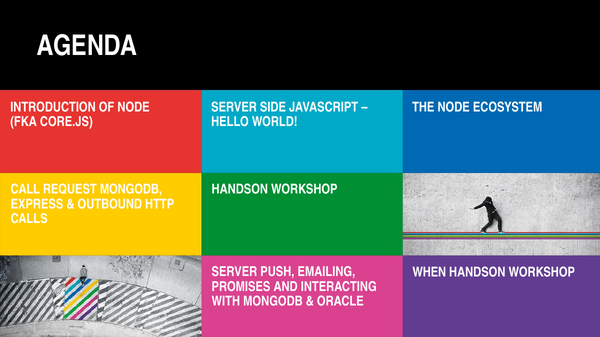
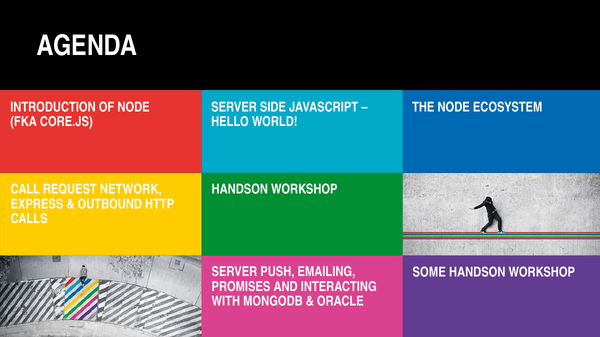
REQUEST MONGODB: MONGODB -> NETWORK
WHEN: WHEN -> SOME
